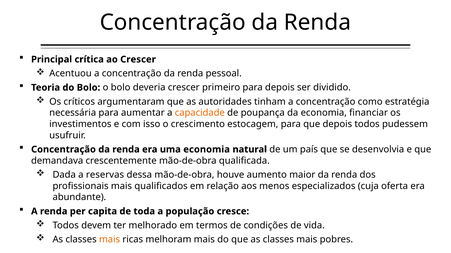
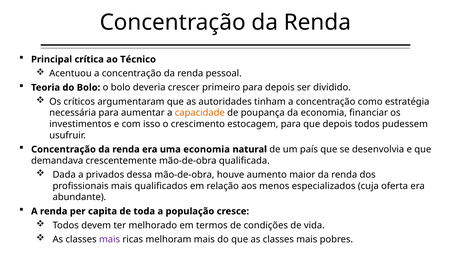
ao Crescer: Crescer -> Técnico
reservas: reservas -> privados
mais at (110, 240) colour: orange -> purple
